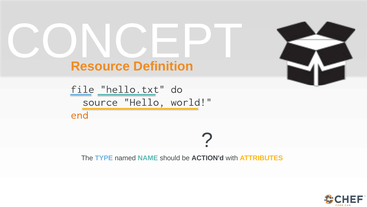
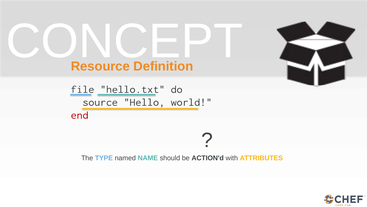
end colour: orange -> red
